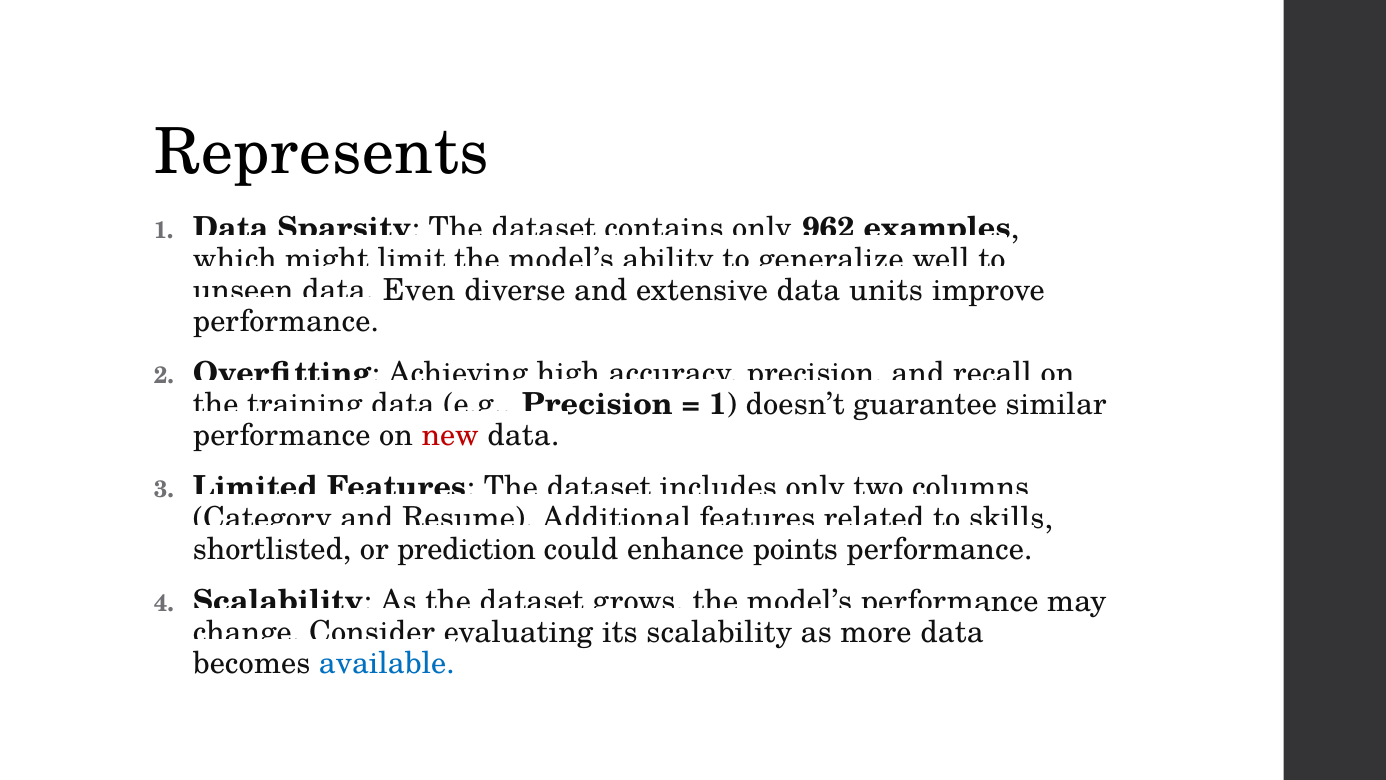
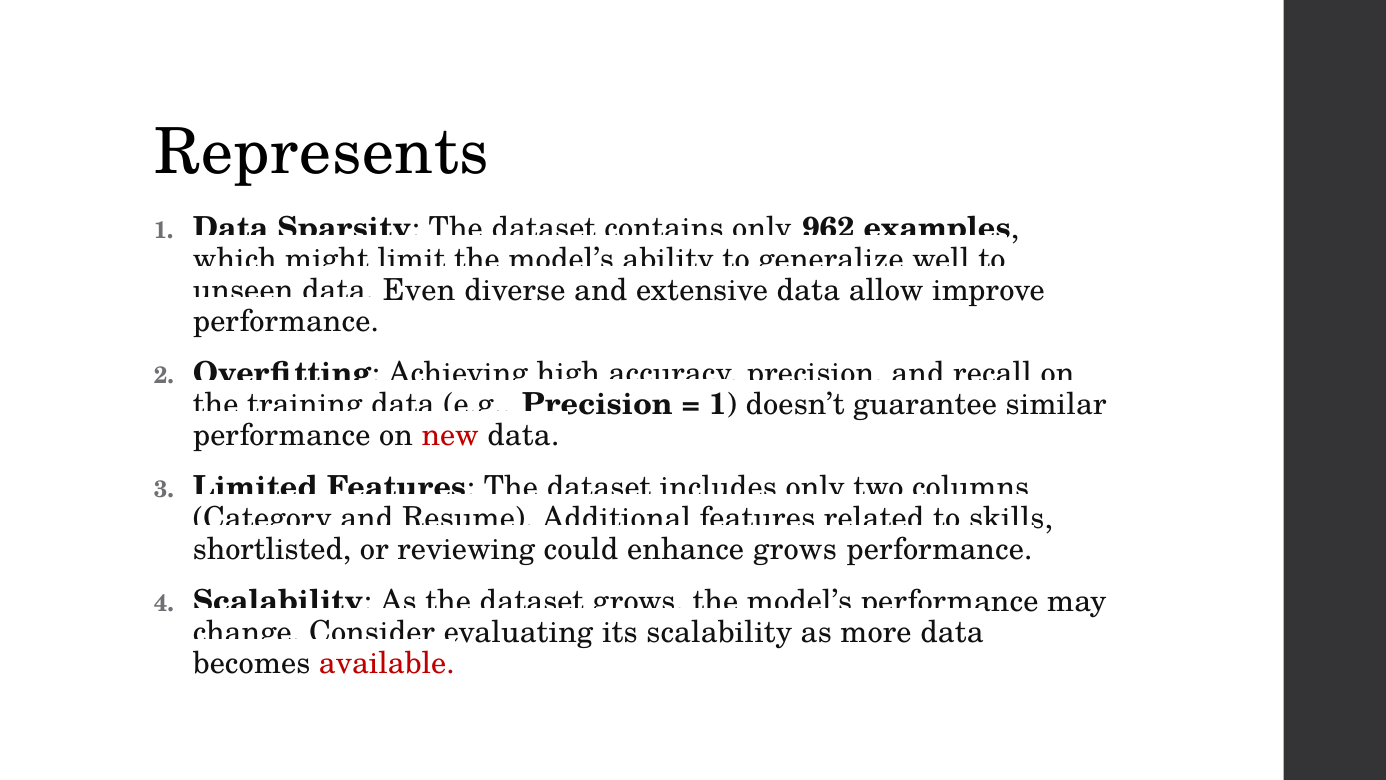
units: units -> allow
prediction: prediction -> reviewing
enhance points: points -> grows
available colour: blue -> red
